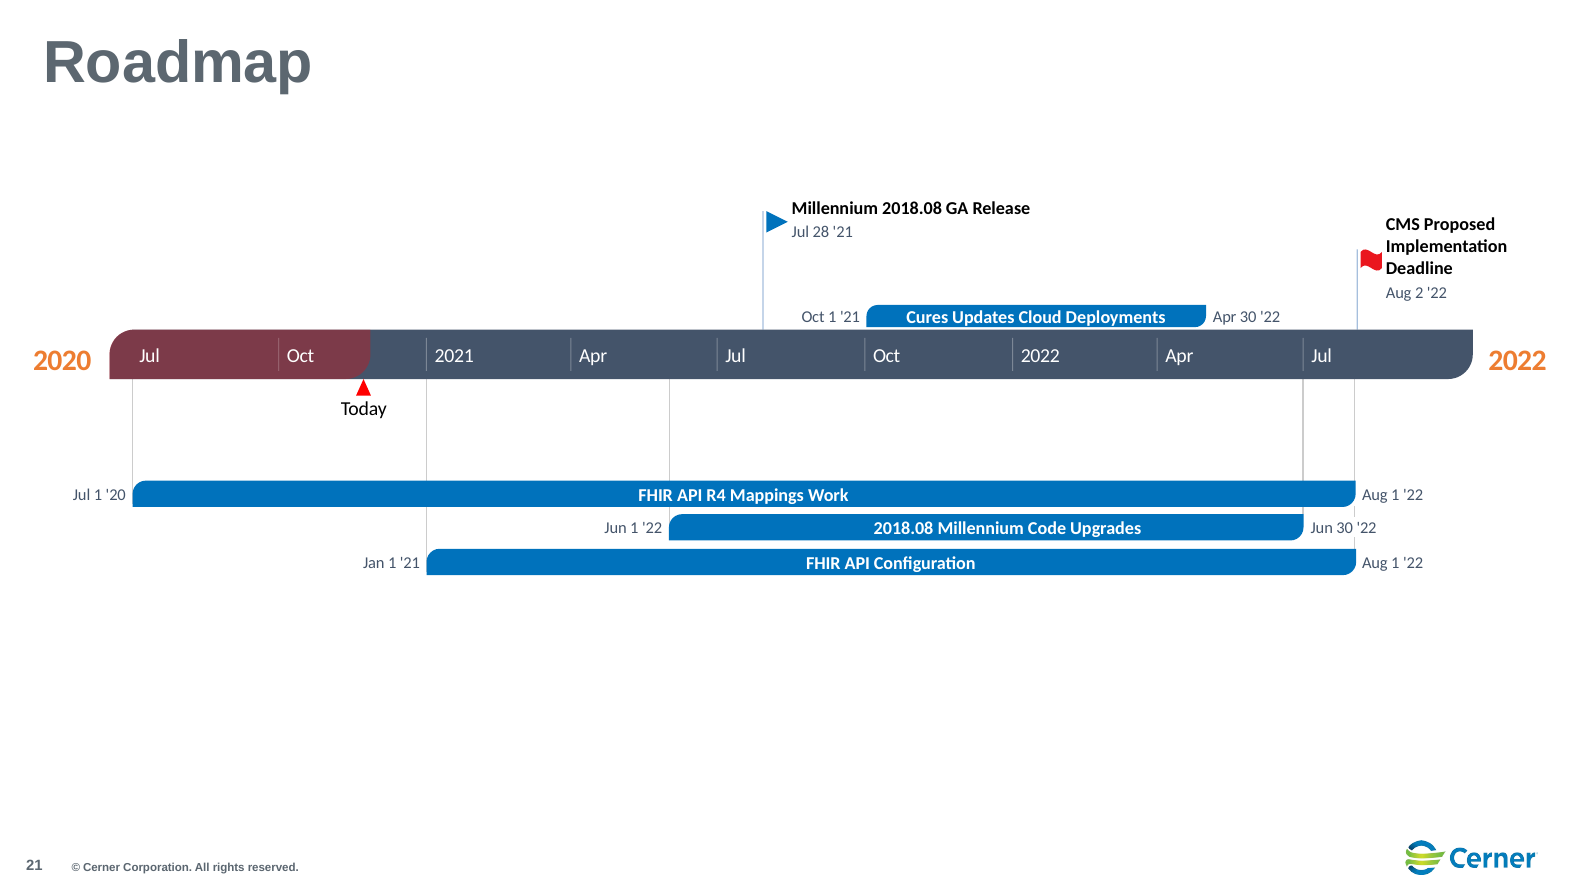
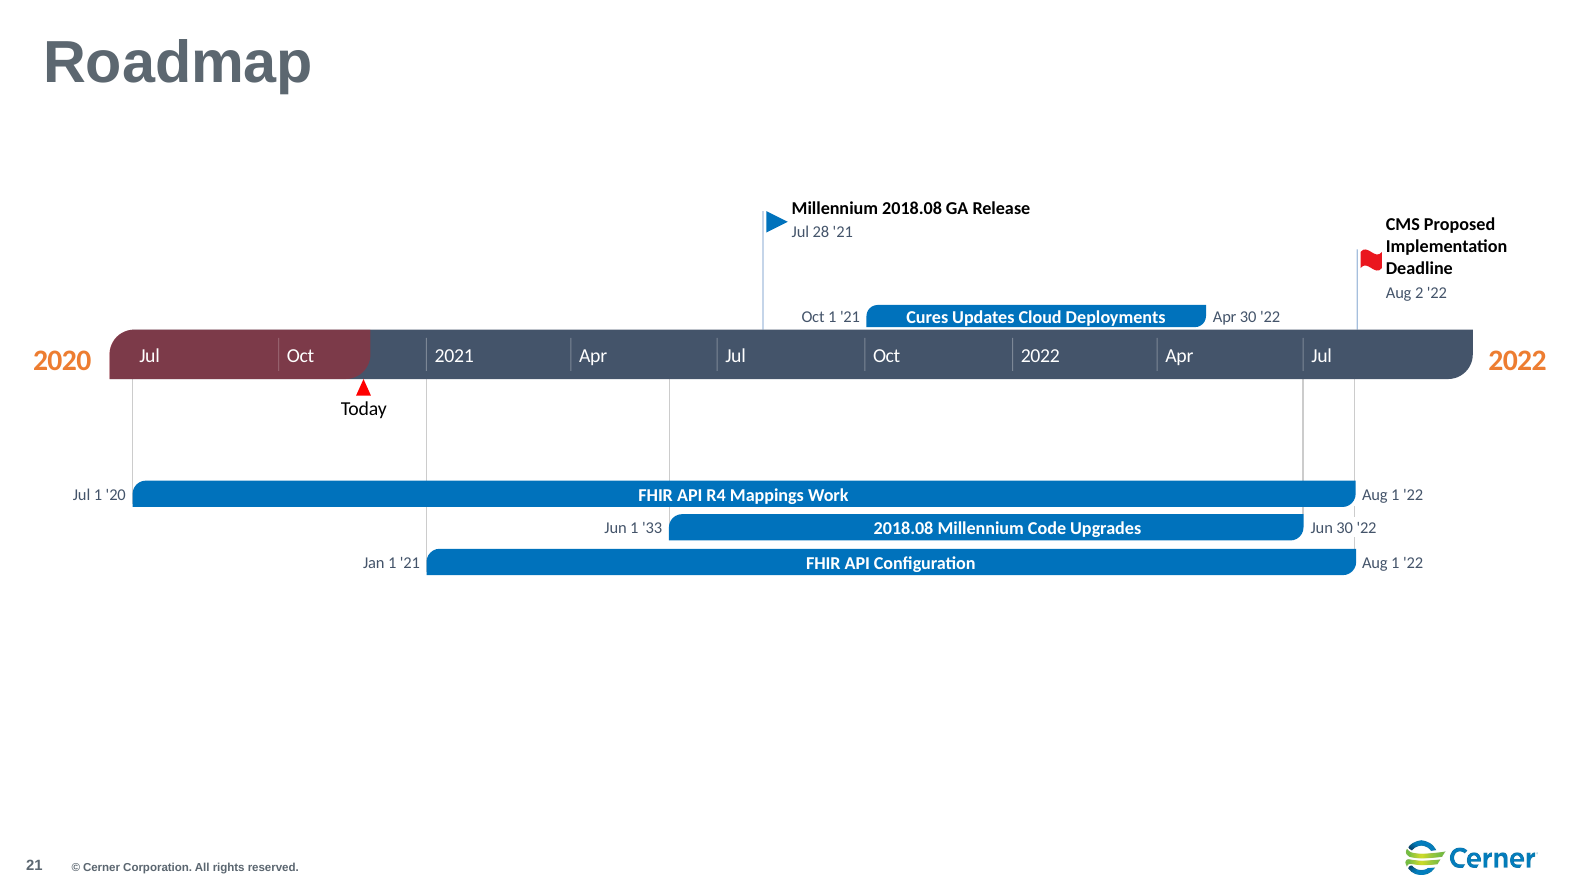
Jun 1 22: 22 -> 33
